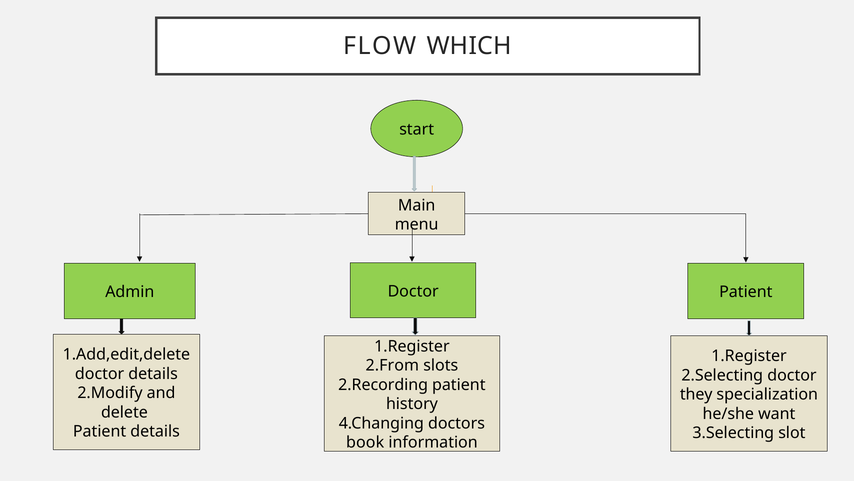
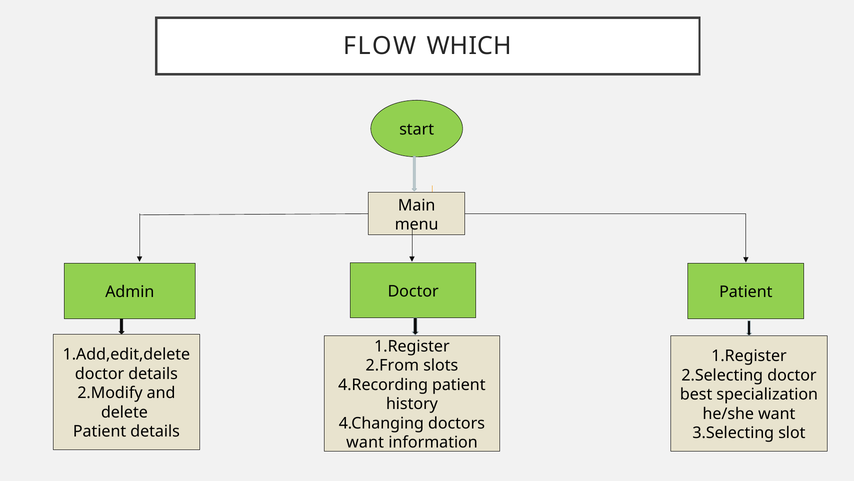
2.Recording: 2.Recording -> 4.Recording
they: they -> best
book at (365, 442): book -> want
